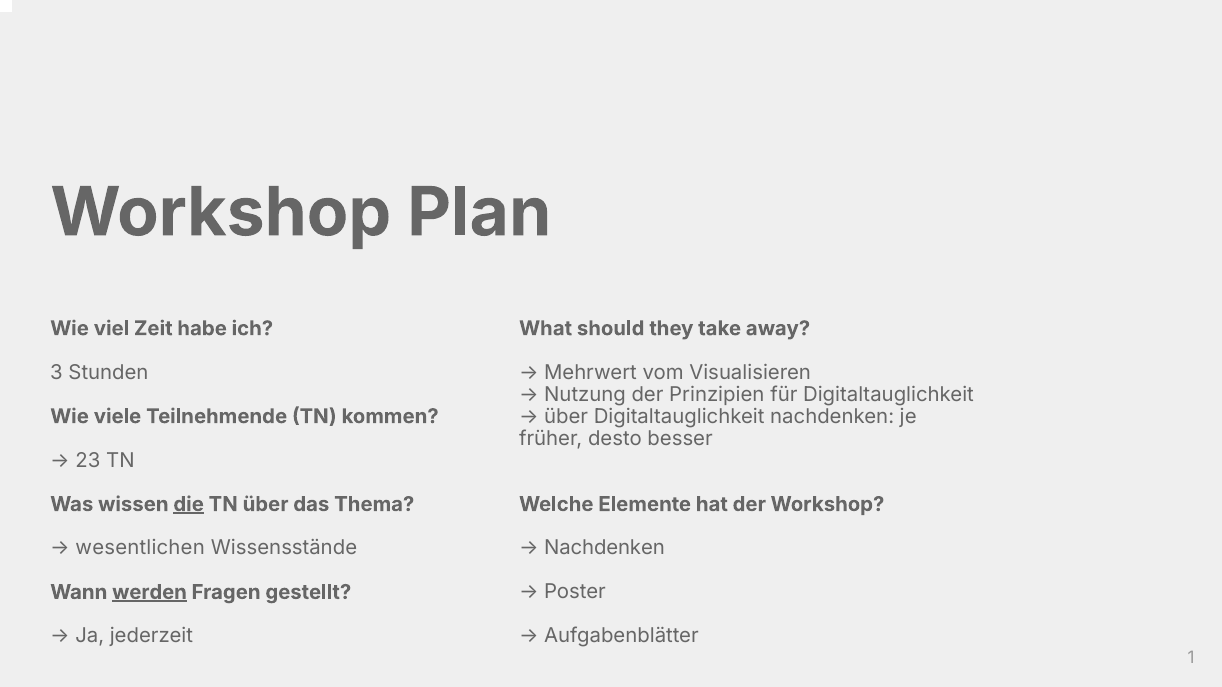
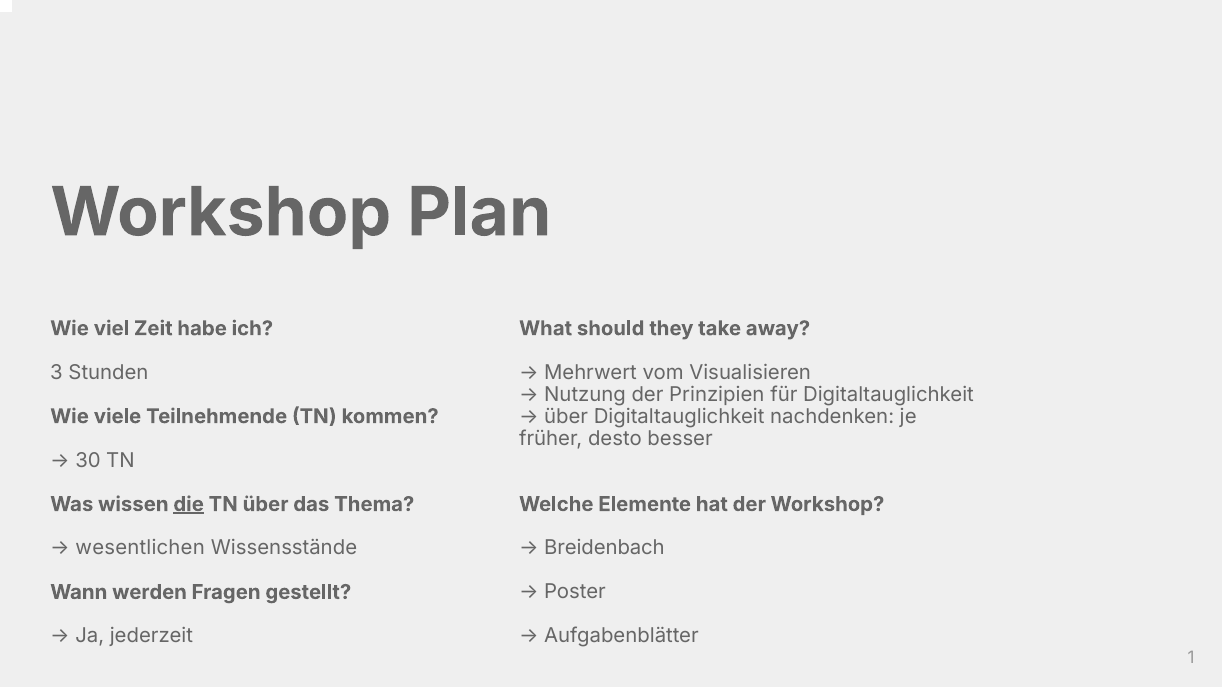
23: 23 -> 30
Nachdenken at (604, 549): Nachdenken -> Breidenbach
werden underline: present -> none
